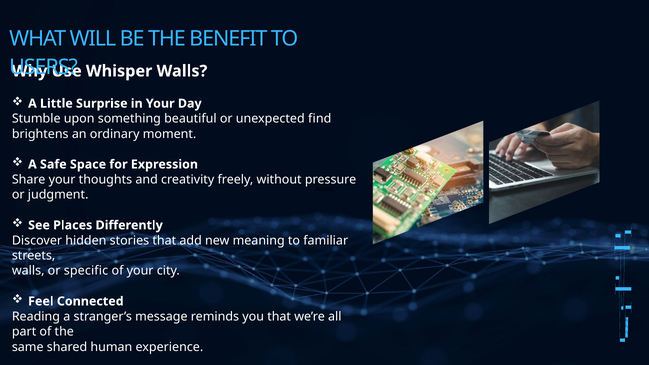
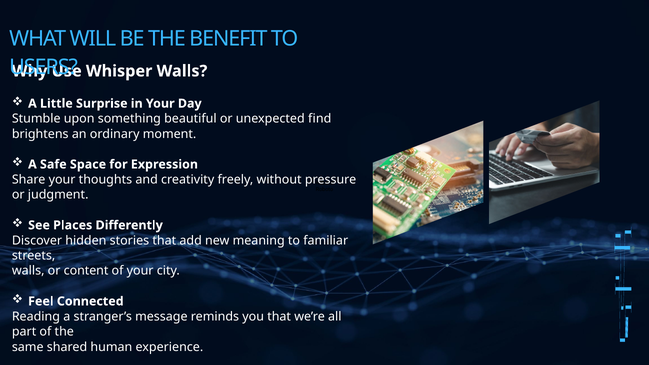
specific: specific -> content
